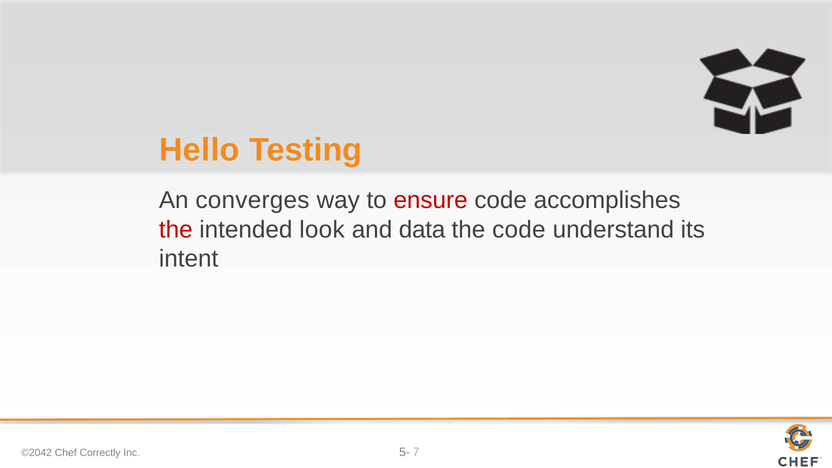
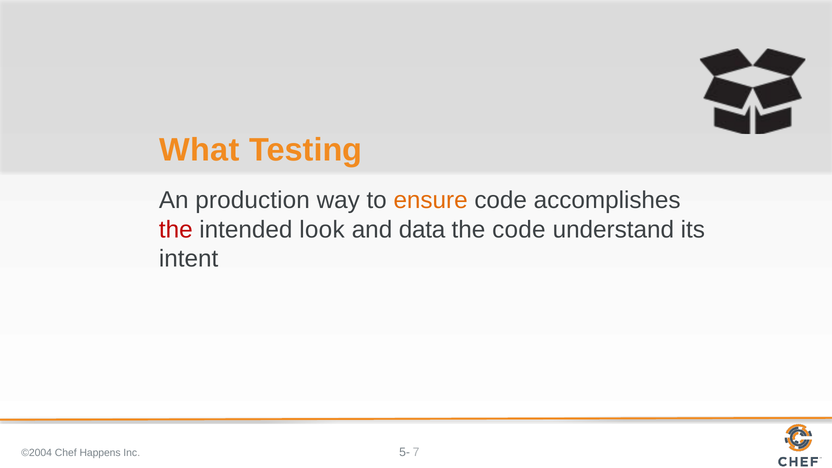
Hello: Hello -> What
converges: converges -> production
ensure colour: red -> orange
©2042: ©2042 -> ©2004
Correctly: Correctly -> Happens
